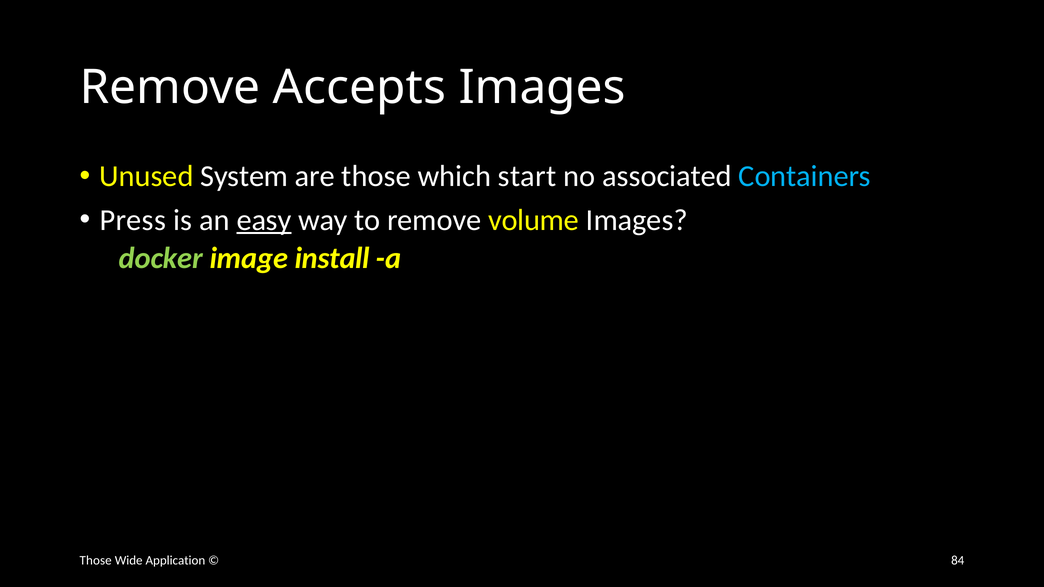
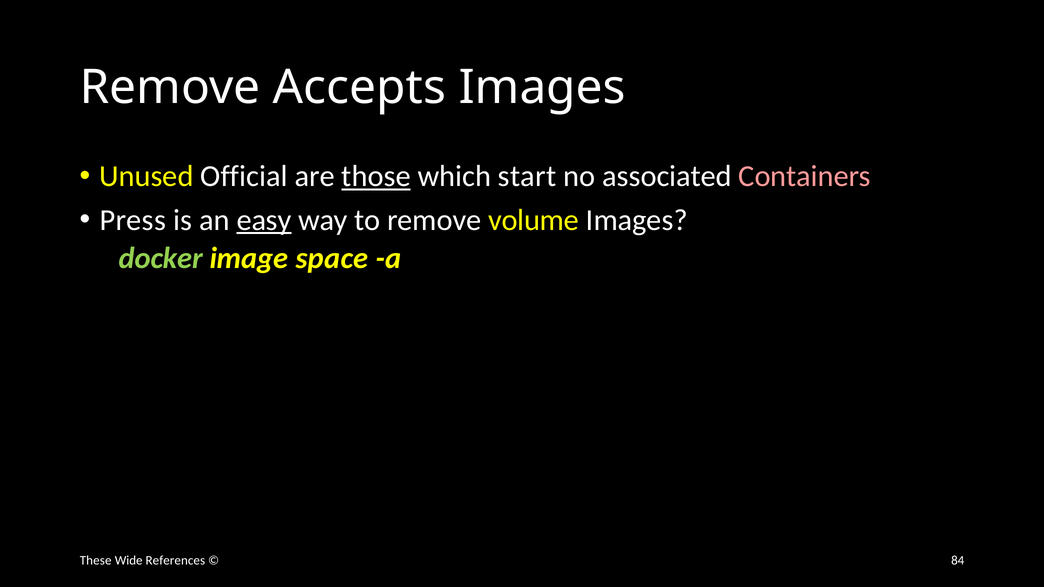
System: System -> Official
those at (376, 176) underline: none -> present
Containers colour: light blue -> pink
install: install -> space
Those at (96, 561): Those -> These
Application: Application -> References
